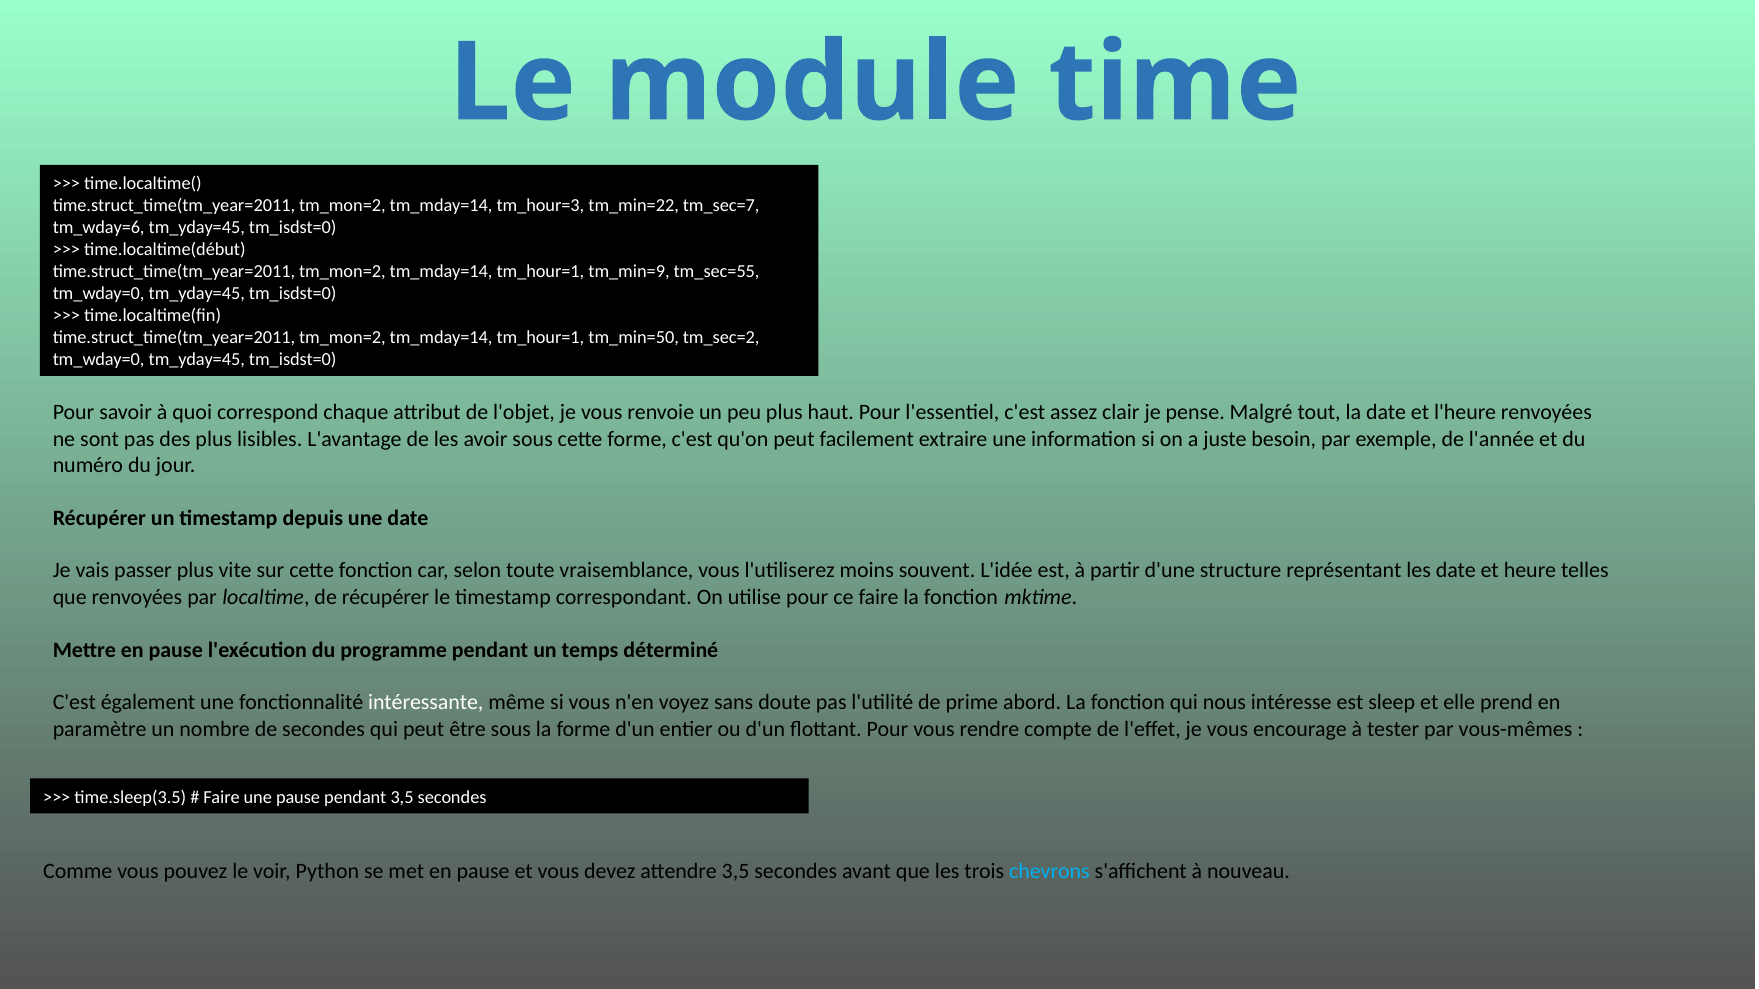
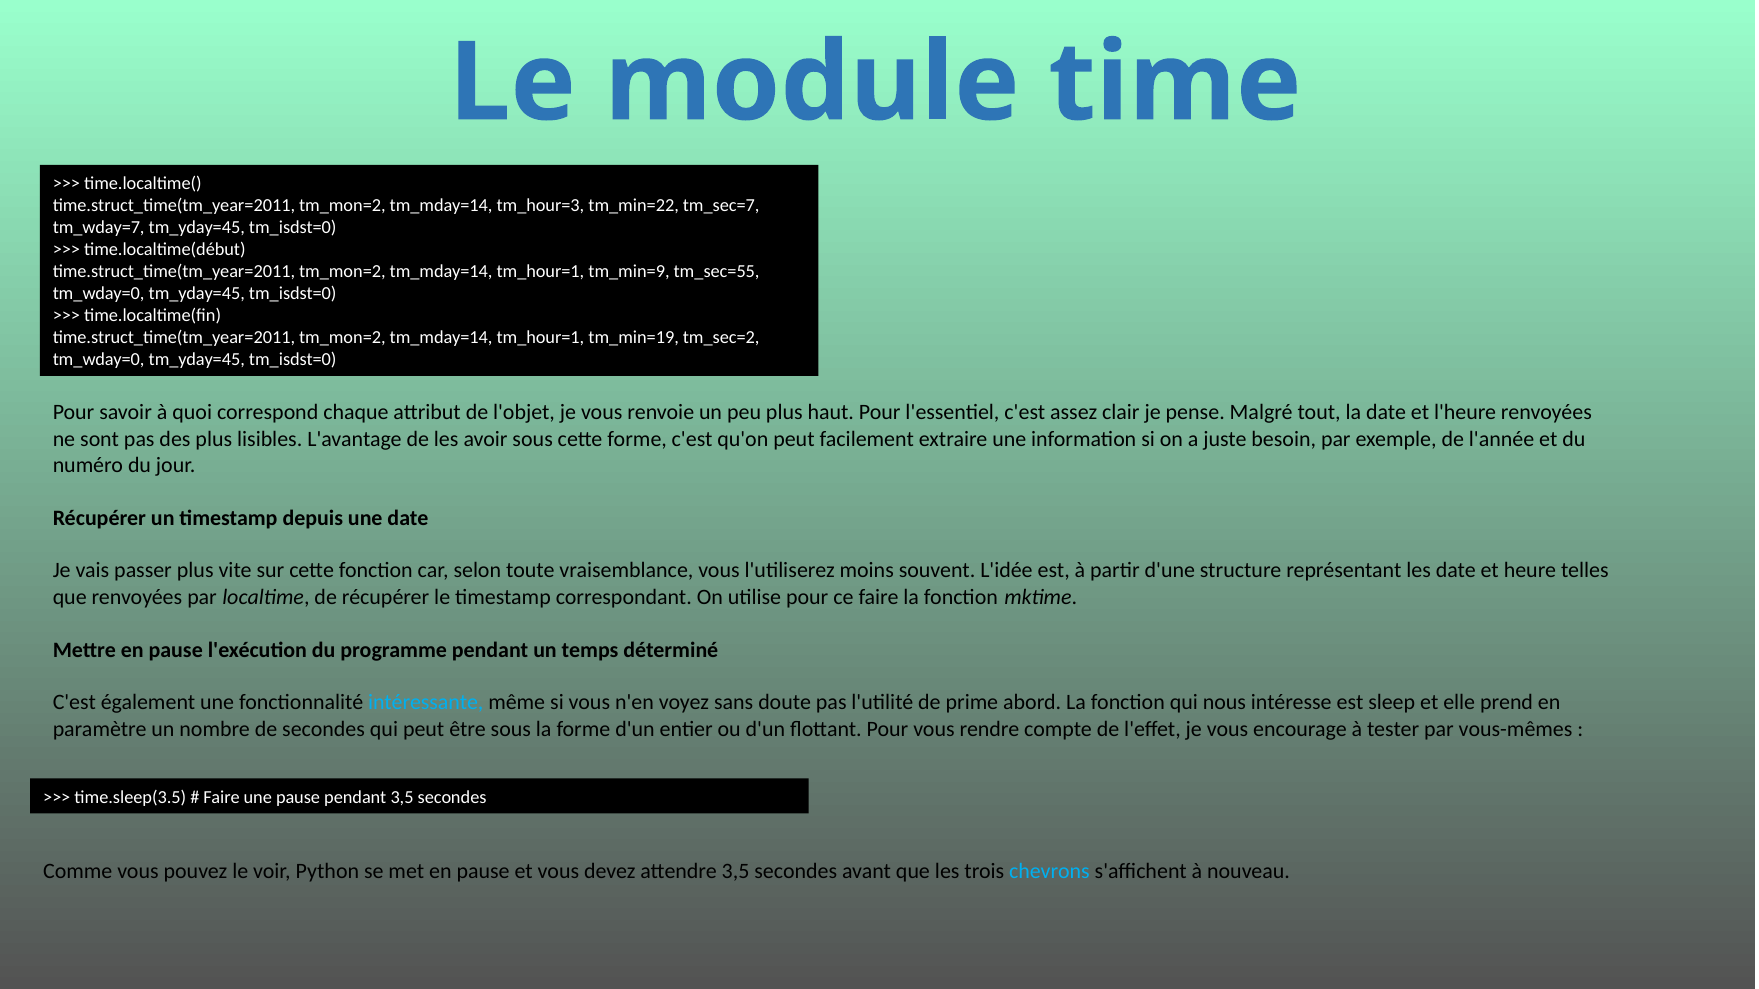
tm_wday=6: tm_wday=6 -> tm_wday=7
tm_min=50: tm_min=50 -> tm_min=19
intéressante colour: white -> light blue
